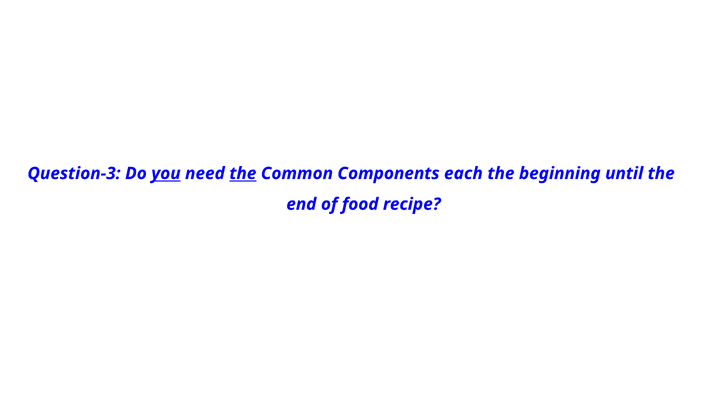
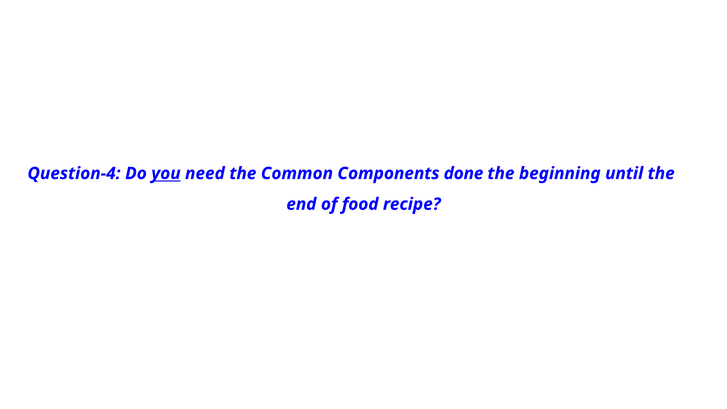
Question-3: Question-3 -> Question-4
the at (243, 173) underline: present -> none
each: each -> done
